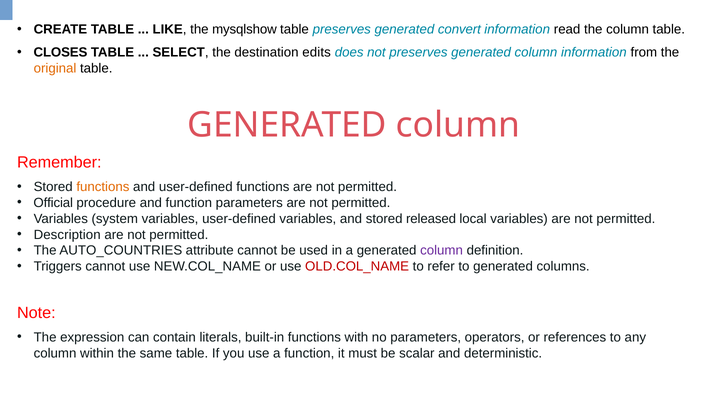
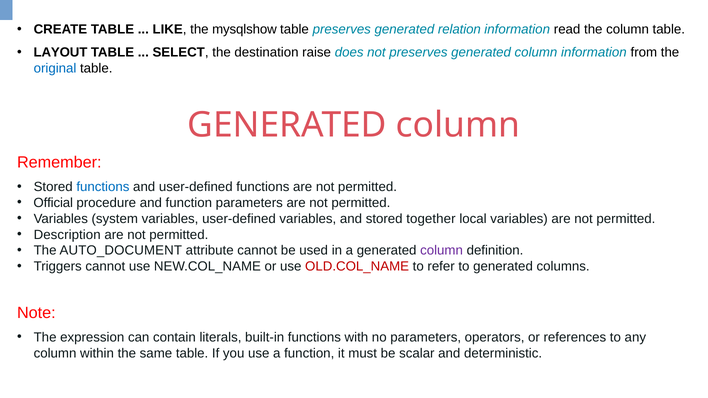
convert: convert -> relation
CLOSES: CLOSES -> LAYOUT
edits: edits -> raise
original colour: orange -> blue
functions at (103, 187) colour: orange -> blue
released: released -> together
AUTO_COUNTRIES: AUTO_COUNTRIES -> AUTO_DOCUMENT
